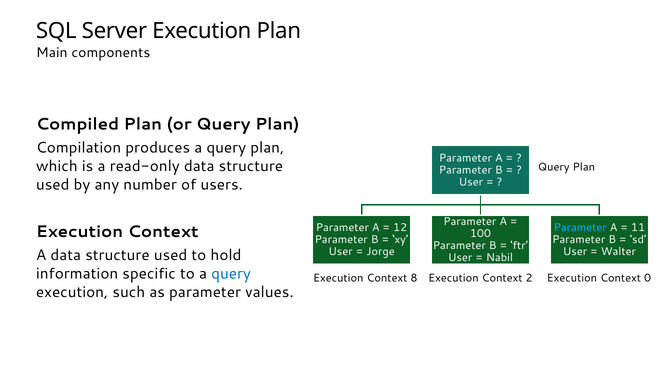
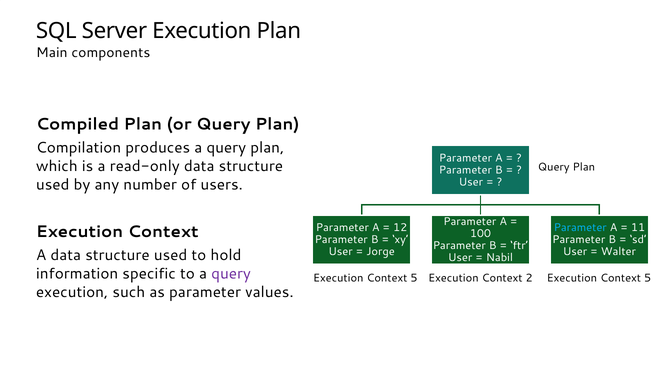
query at (231, 274) colour: blue -> purple
8 at (414, 278): 8 -> 5
0 at (648, 278): 0 -> 5
